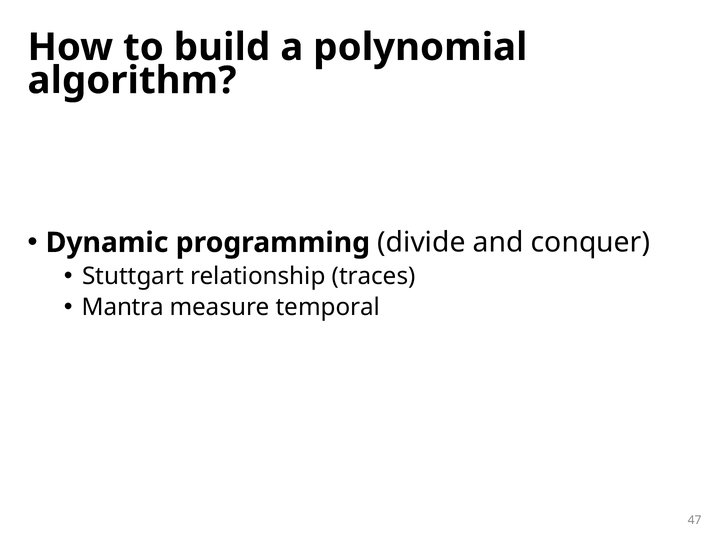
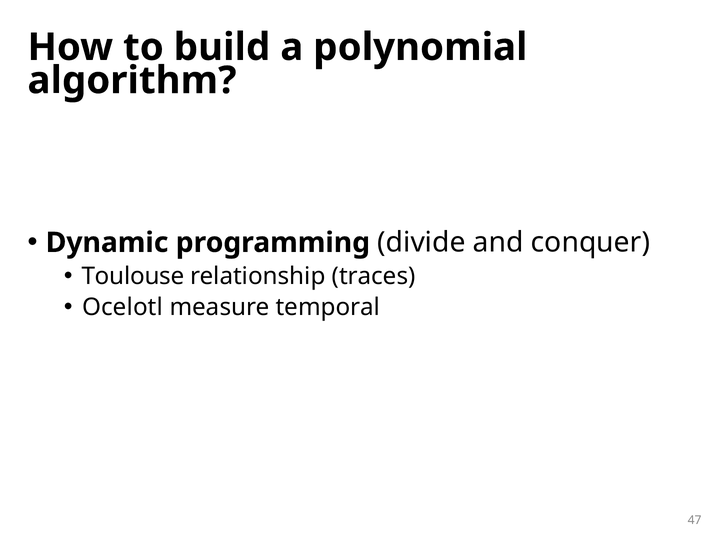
Stuttgart: Stuttgart -> Toulouse
Mantra: Mantra -> Ocelotl
